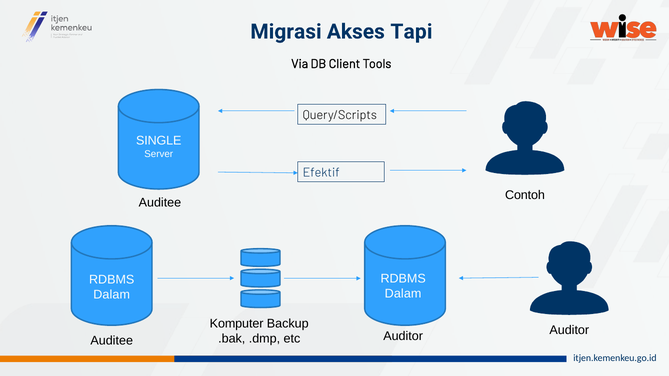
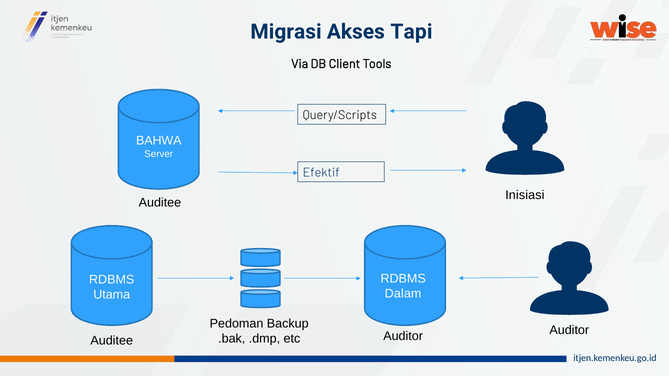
SINGLE: SINGLE -> BAHWA
Contoh: Contoh -> Inisiasi
Dalam at (112, 295): Dalam -> Utama
Komputer: Komputer -> Pedoman
